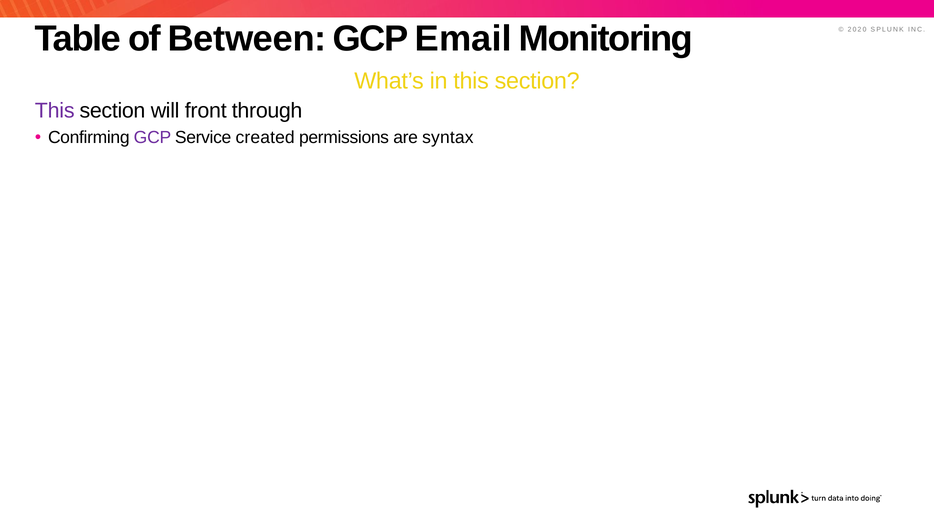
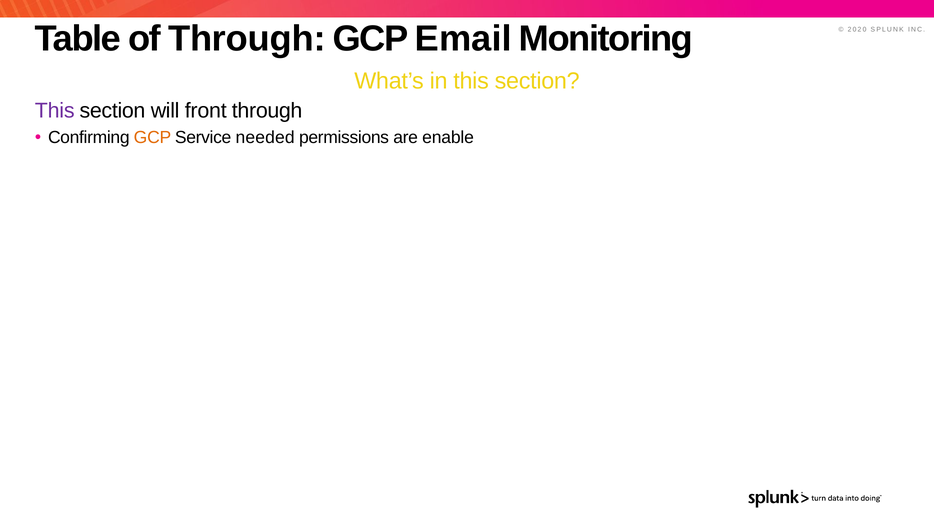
of Between: Between -> Through
GCP at (152, 138) colour: purple -> orange
created: created -> needed
syntax: syntax -> enable
